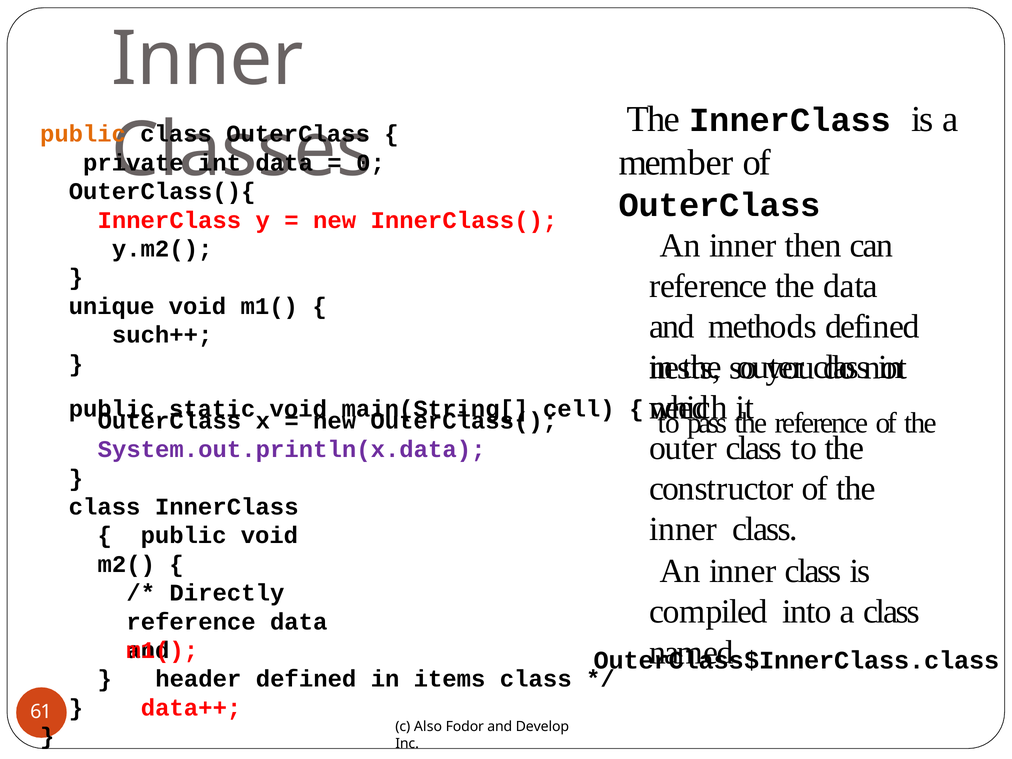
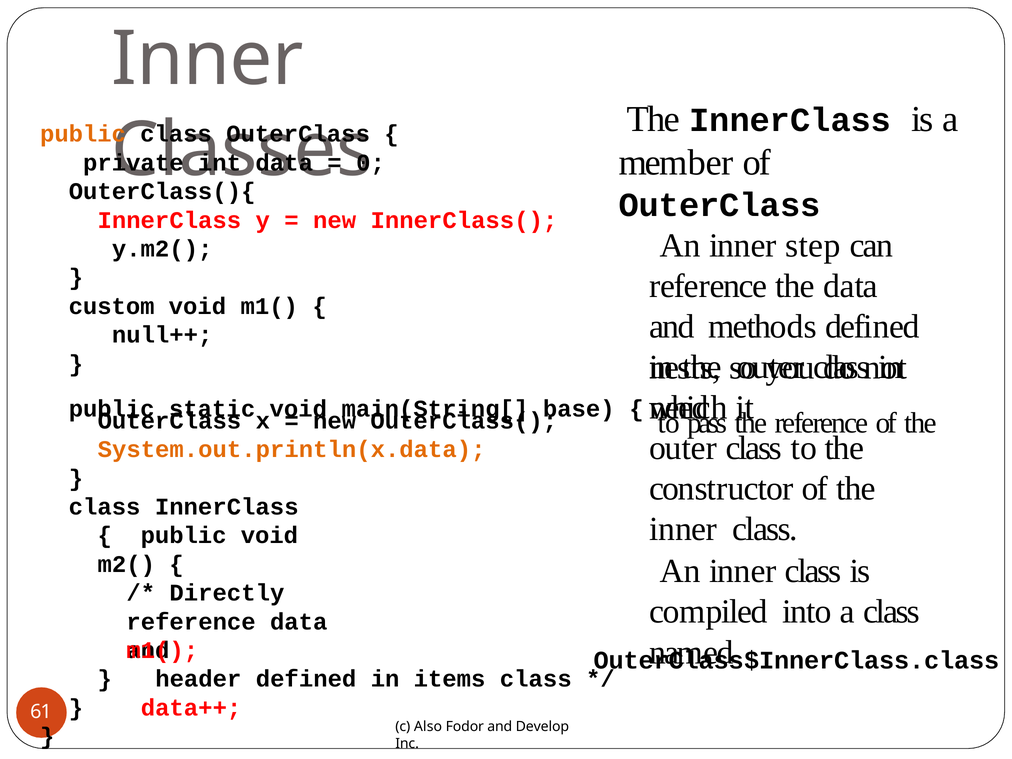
then: then -> step
unique: unique -> custom
such++: such++ -> null++
cell: cell -> base
System.out.println(x.data colour: purple -> orange
